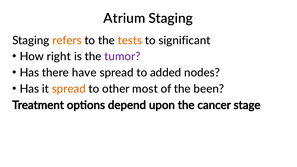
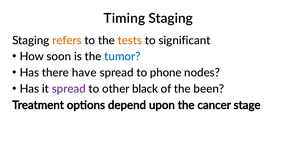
Atrium: Atrium -> Timing
right: right -> soon
tumor colour: purple -> blue
added: added -> phone
spread at (69, 89) colour: orange -> purple
most: most -> black
